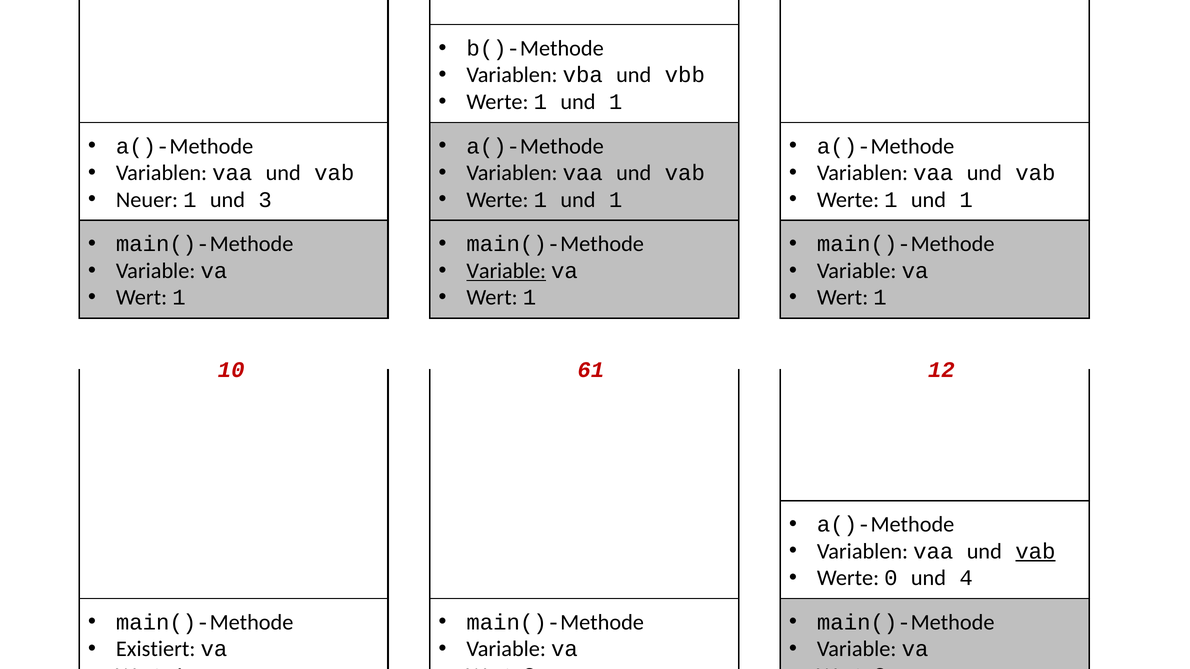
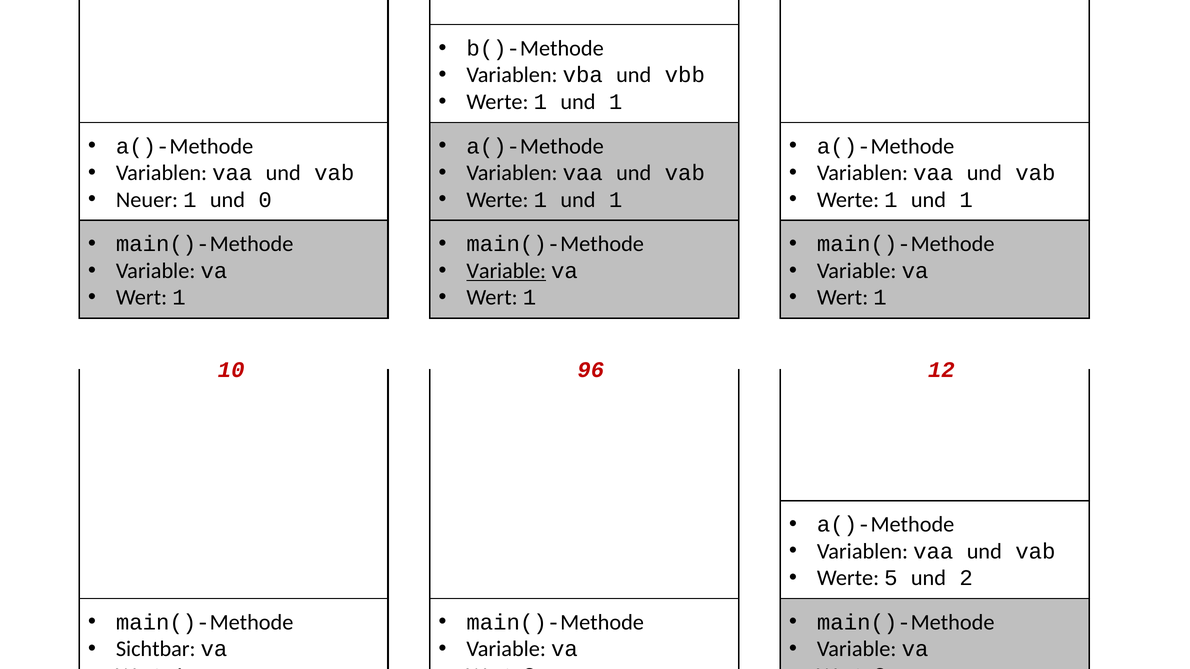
und 3: 3 -> 0
61: 61 -> 96
vab at (1035, 551) underline: present -> none
Werte 0: 0 -> 5
und 4: 4 -> 2
Existiert: Existiert -> Sichtbar
